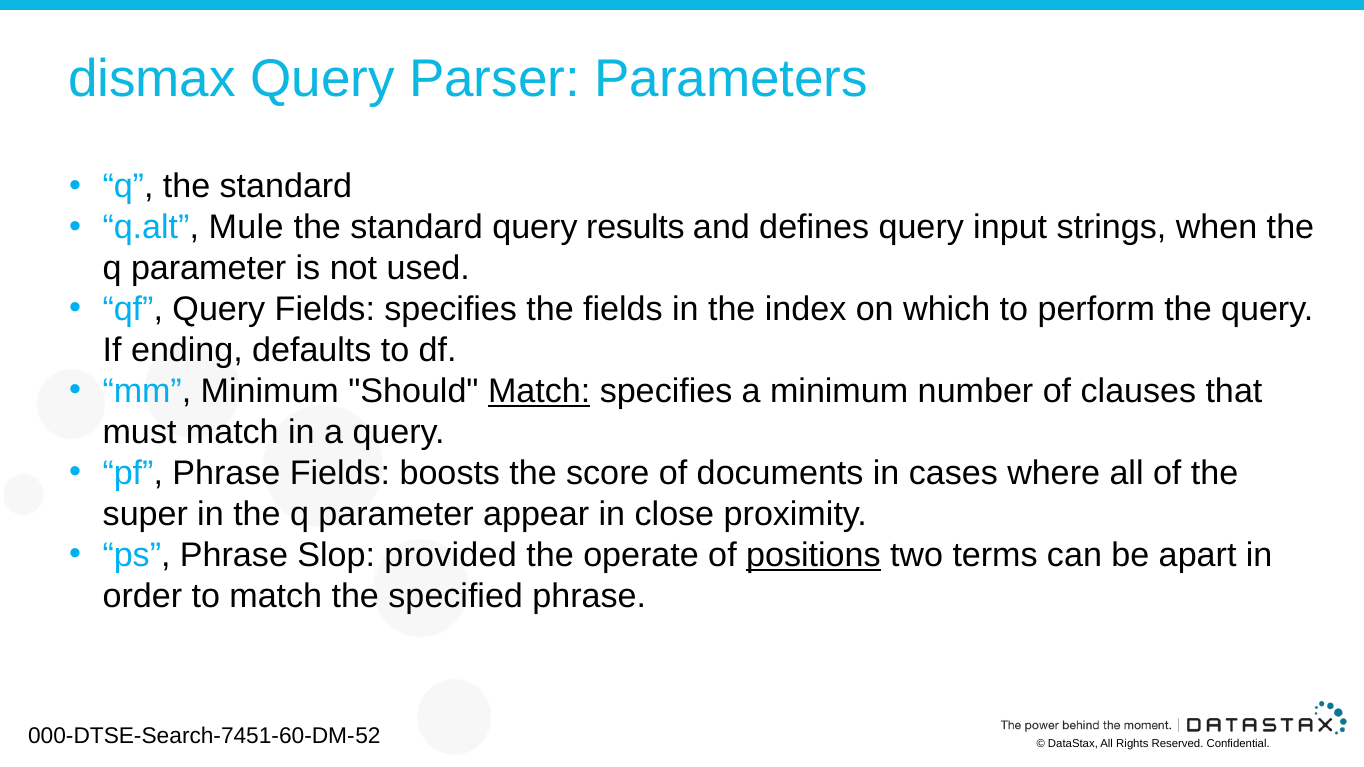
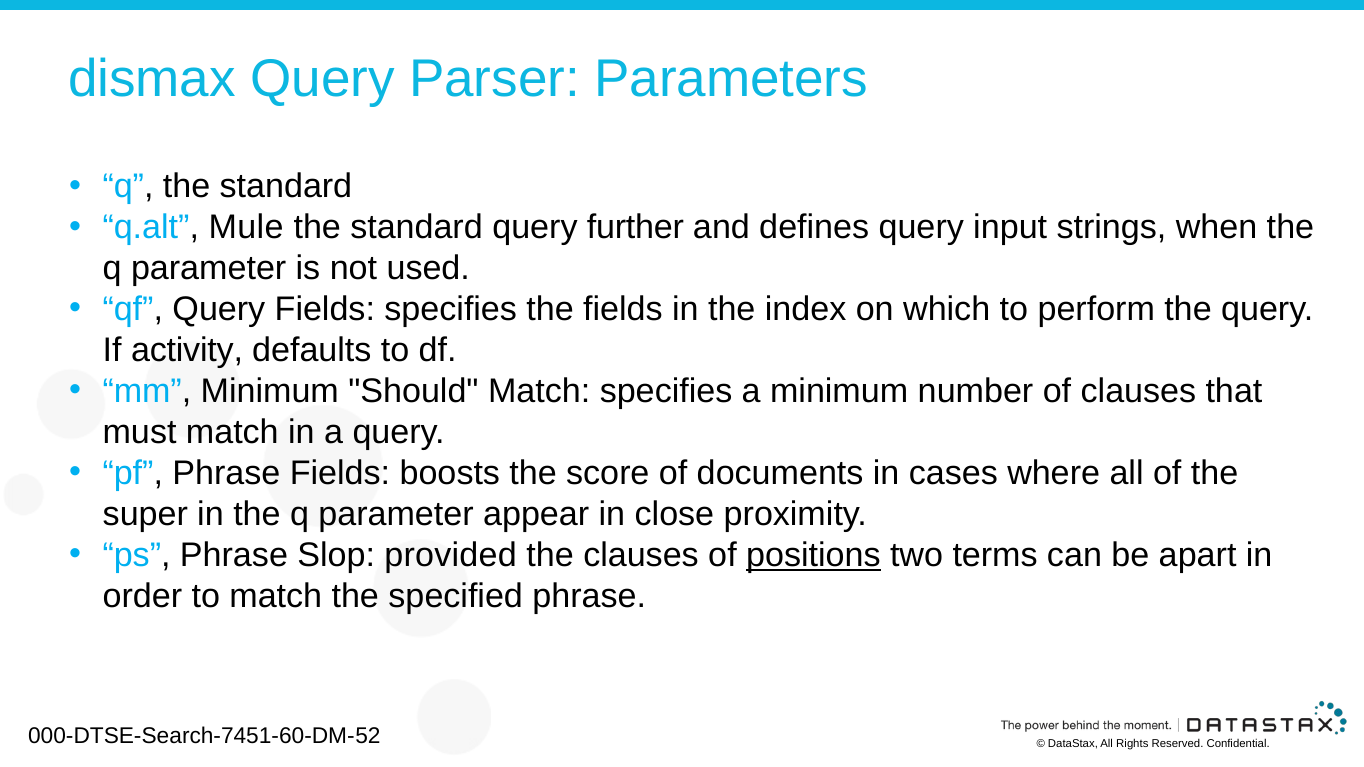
results: results -> further
ending: ending -> activity
Match at (539, 391) underline: present -> none
the operate: operate -> clauses
